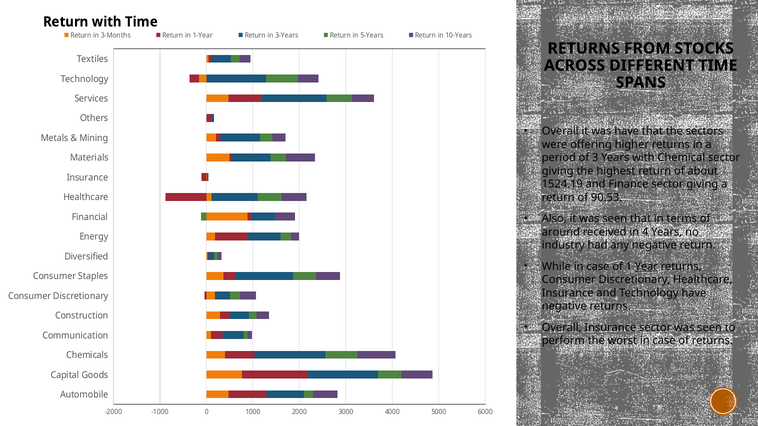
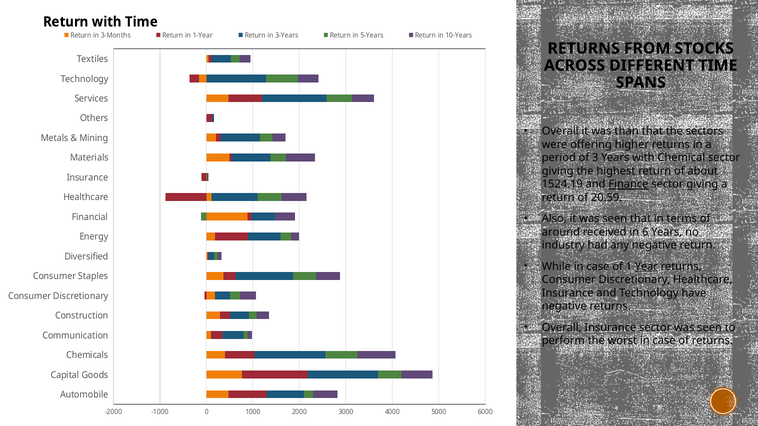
was have: have -> than
Finance underline: none -> present
90.53: 90.53 -> 20.59
4: 4 -> 6
